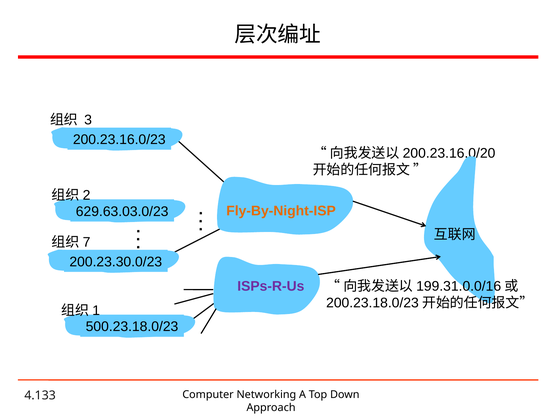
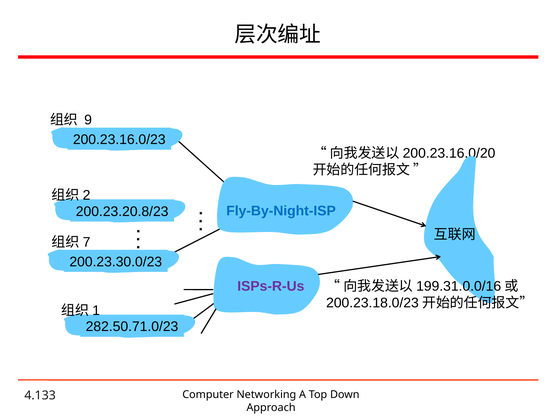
3: 3 -> 9
Fly-By-Night-ISP colour: orange -> blue
629.63.03.0/23: 629.63.03.0/23 -> 200.23.20.8/23
500.23.18.0/23: 500.23.18.0/23 -> 282.50.71.0/23
